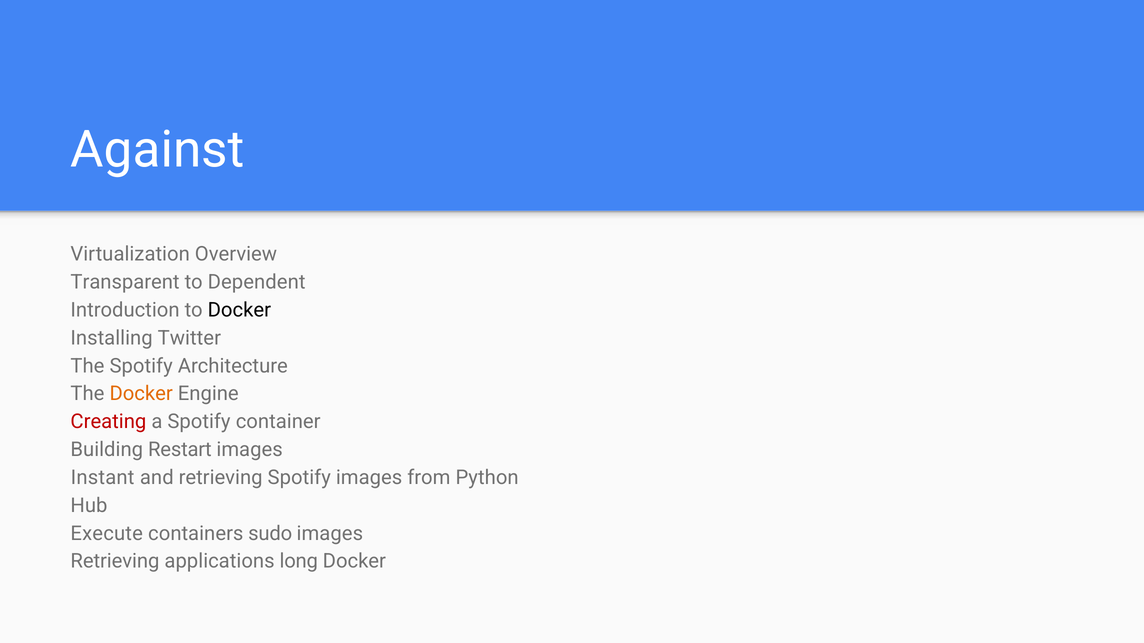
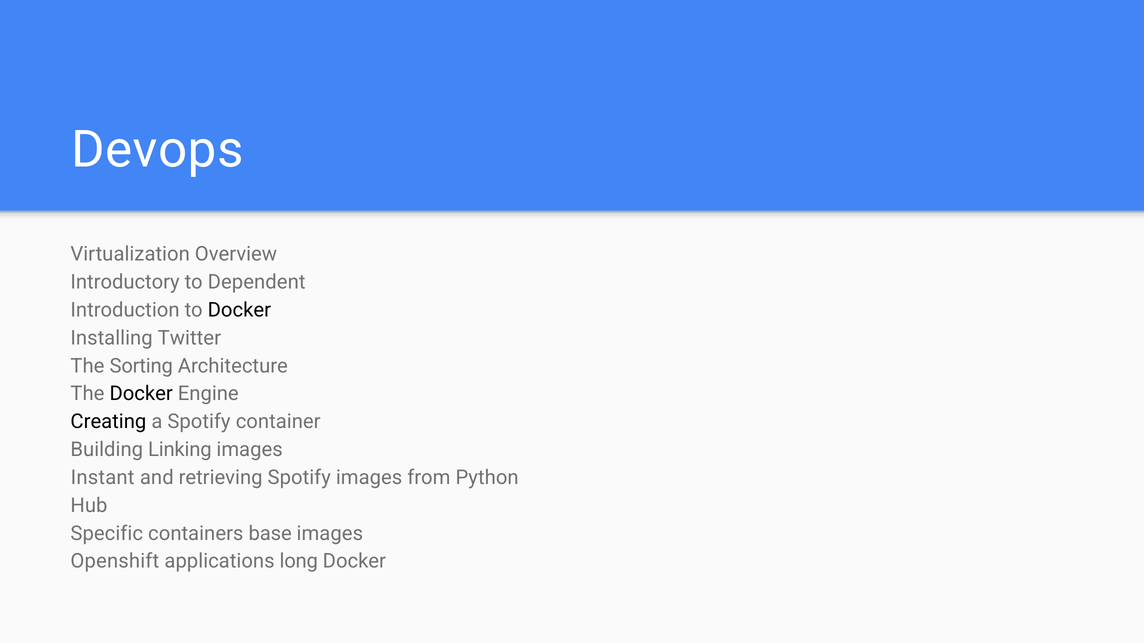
Against: Against -> Devops
Transparent: Transparent -> Introductory
The Spotify: Spotify -> Sorting
Docker at (141, 394) colour: orange -> black
Creating colour: red -> black
Restart: Restart -> Linking
Execute: Execute -> Specific
sudo: sudo -> base
Retrieving at (115, 562): Retrieving -> Openshift
